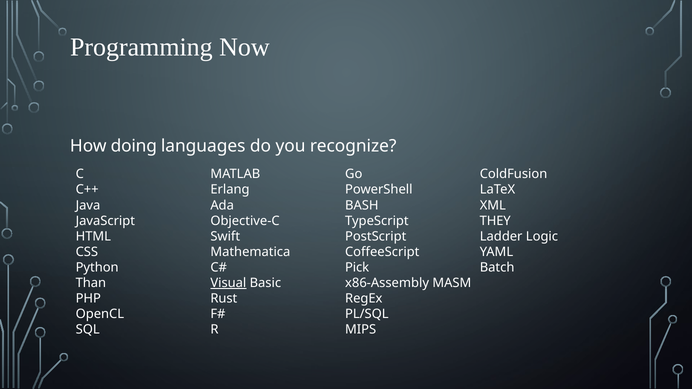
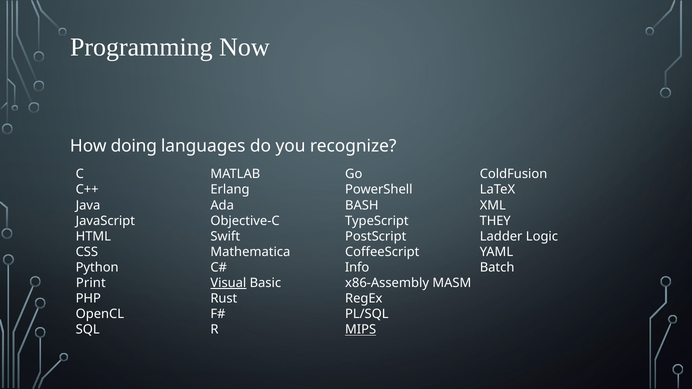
Pick: Pick -> Info
Than: Than -> Print
MIPS underline: none -> present
